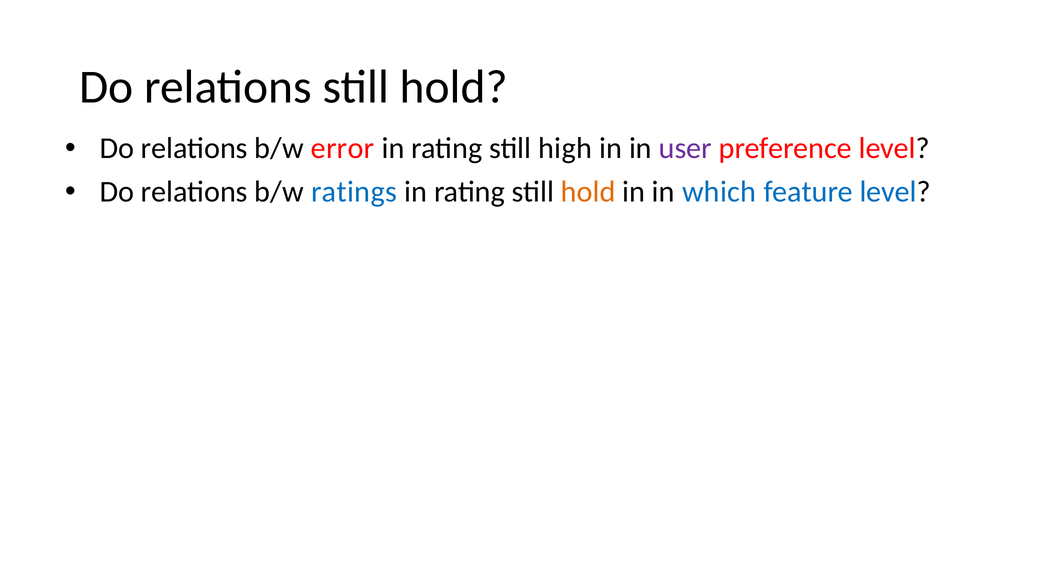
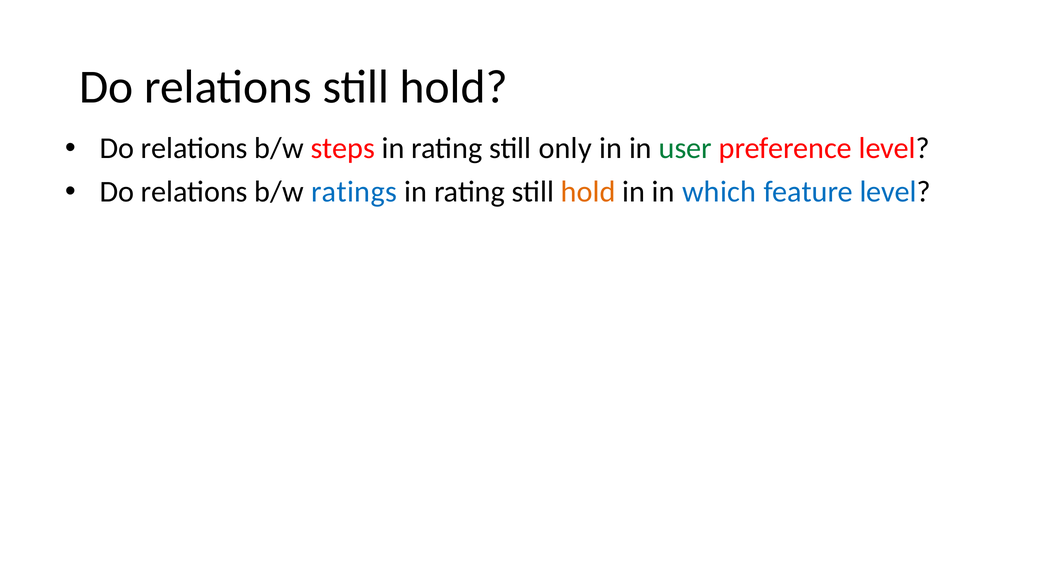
error: error -> steps
high: high -> only
user colour: purple -> green
